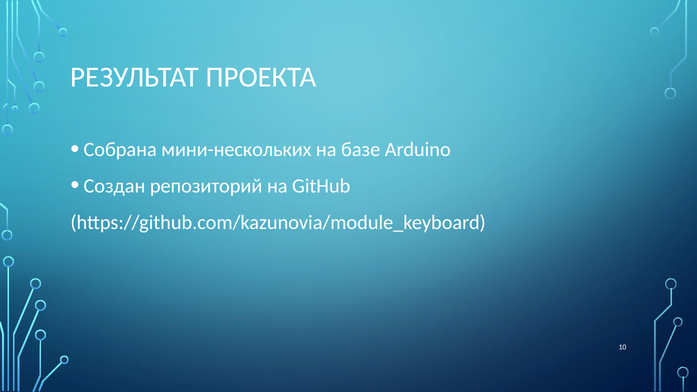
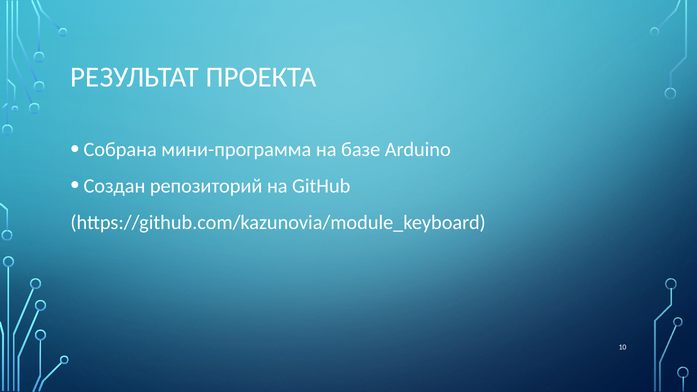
мини-нескольких: мини-нескольких -> мини-программа
